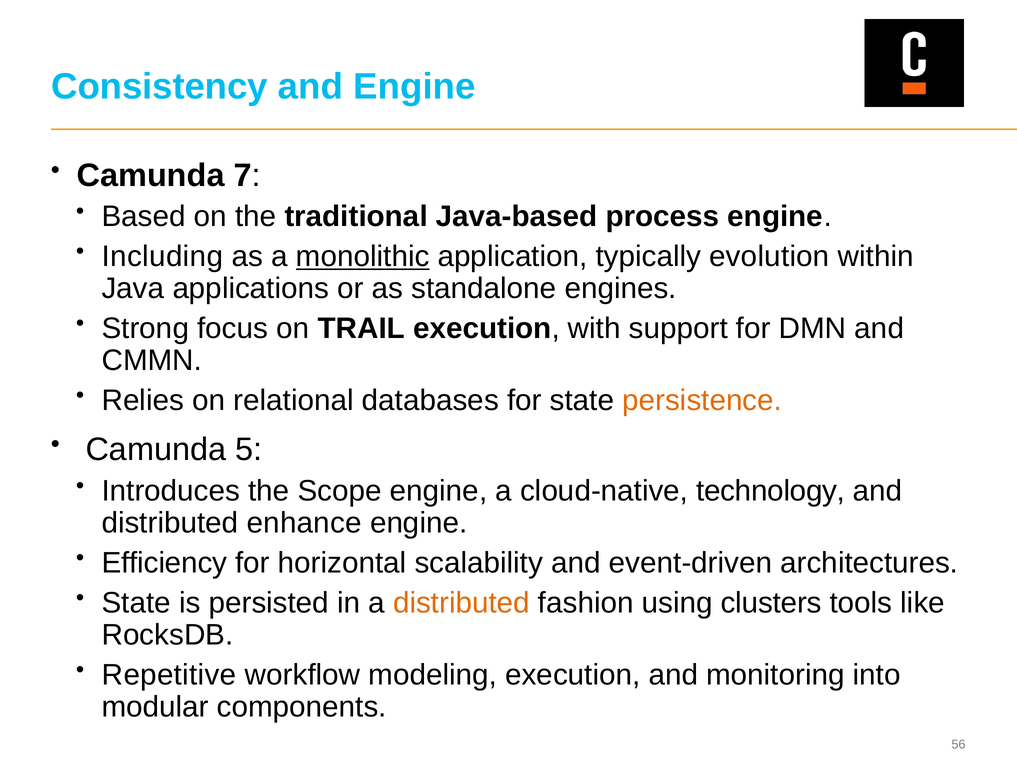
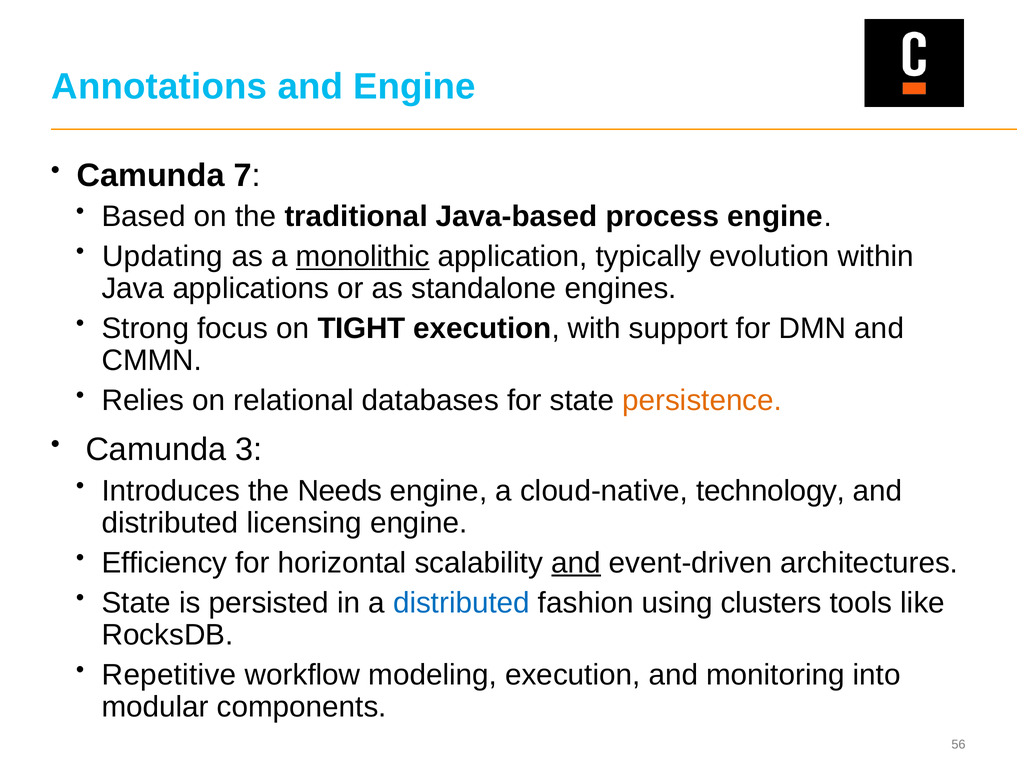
Consistency: Consistency -> Annotations
Including: Including -> Updating
TRAIL: TRAIL -> TIGHT
5: 5 -> 3
Scope: Scope -> Needs
enhance: enhance -> licensing
and at (576, 563) underline: none -> present
distributed at (461, 603) colour: orange -> blue
